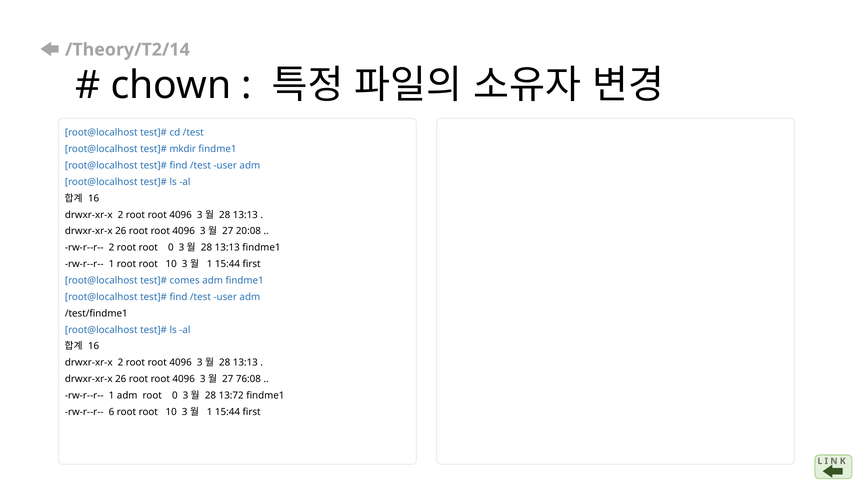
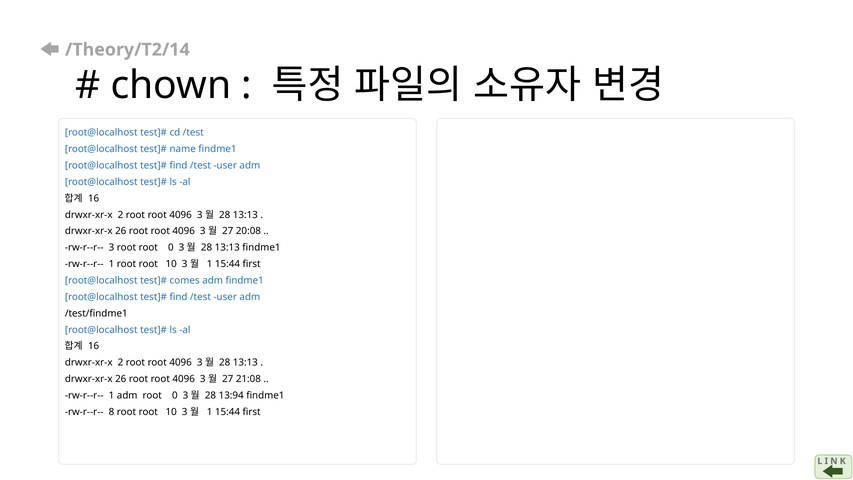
mkdir: mkdir -> name
rw-r--r-- 2: 2 -> 3
76:08: 76:08 -> 21:08
13:72: 13:72 -> 13:94
6: 6 -> 8
